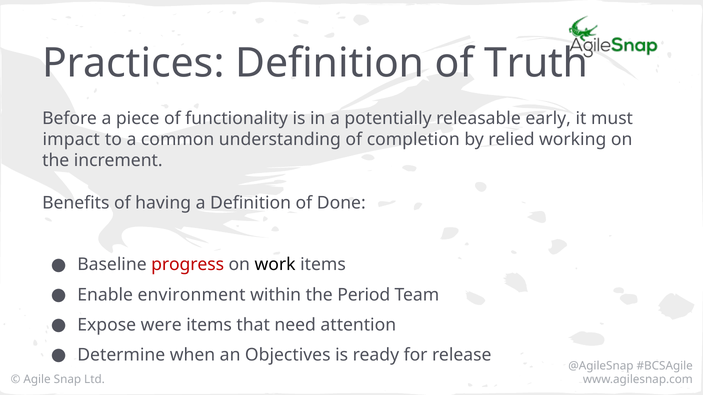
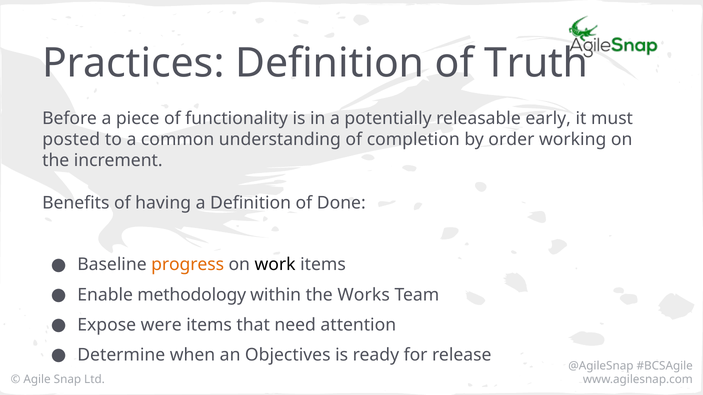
impact: impact -> posted
relied: relied -> order
progress colour: red -> orange
environment: environment -> methodology
Period: Period -> Works
